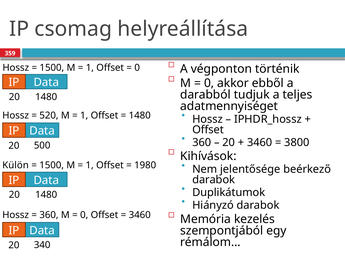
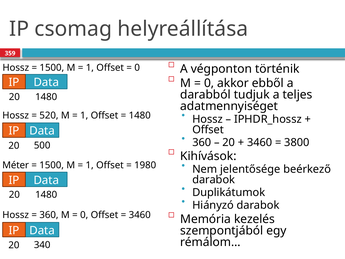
Külön: Külön -> Méter
